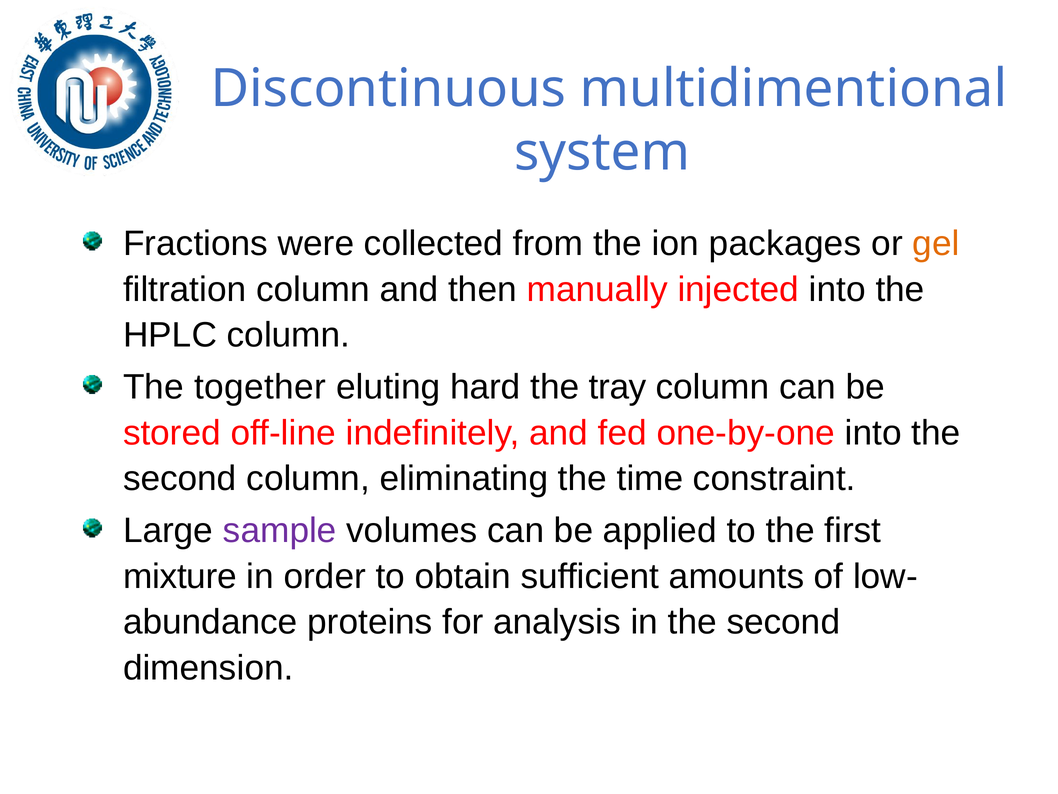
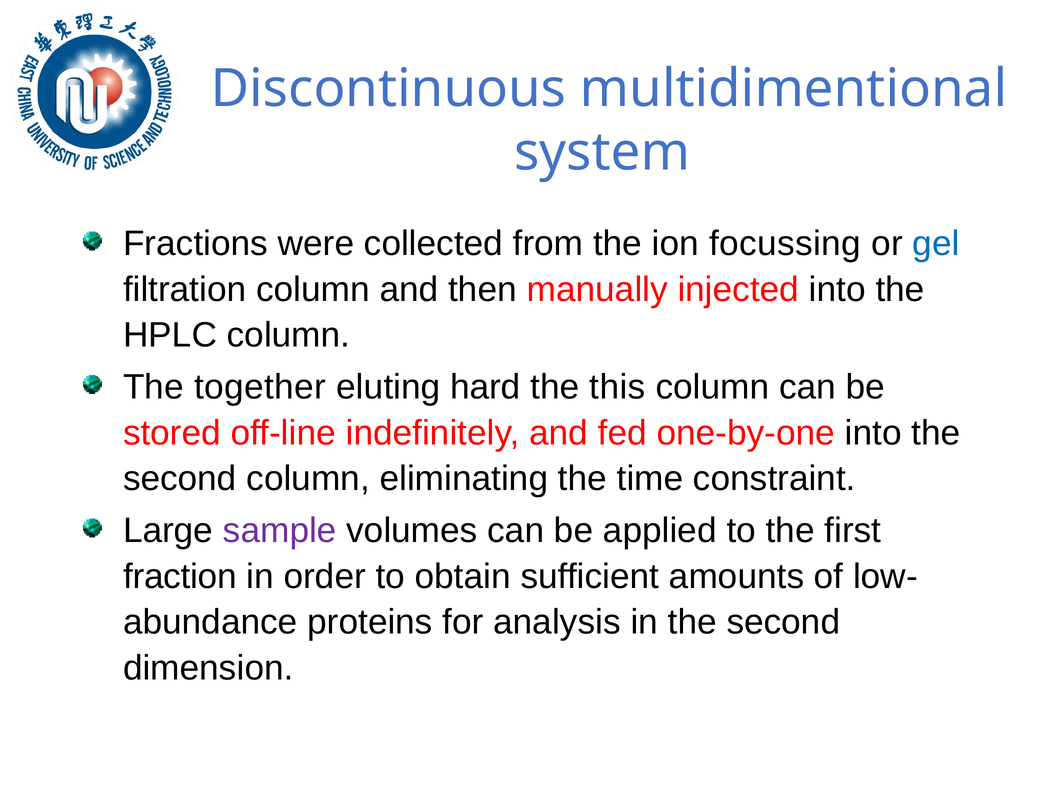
packages: packages -> focussing
gel colour: orange -> blue
tray: tray -> this
mixture: mixture -> fraction
